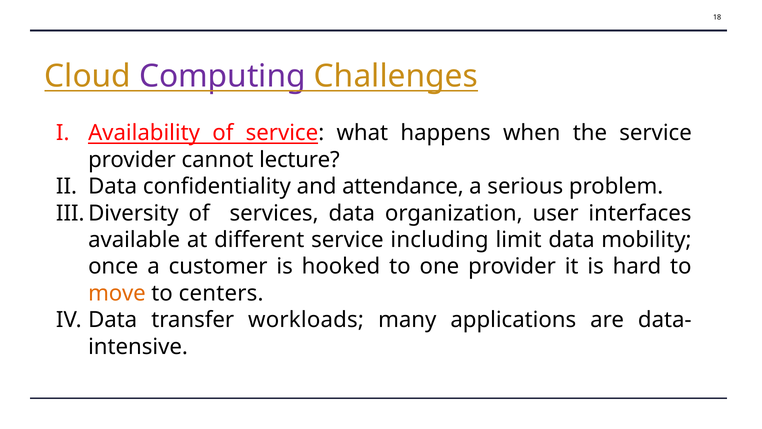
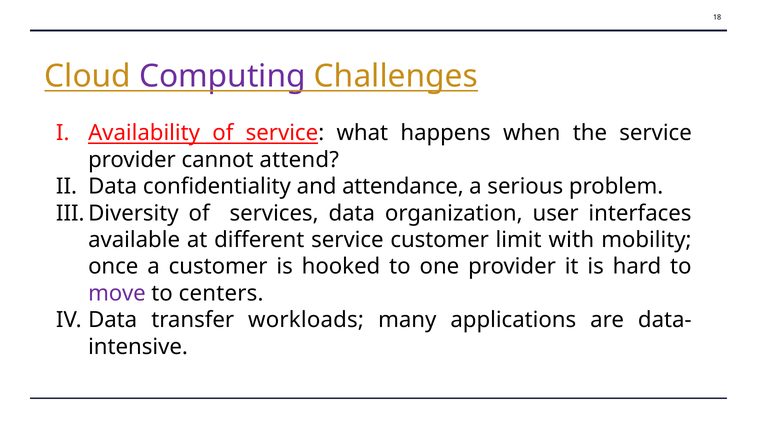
lecture: lecture -> attend
service including: including -> customer
limit data: data -> with
move colour: orange -> purple
